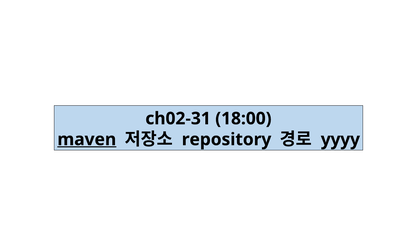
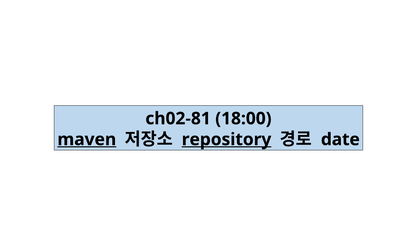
ch02-31: ch02-31 -> ch02-81
repository underline: none -> present
yyyy: yyyy -> date
